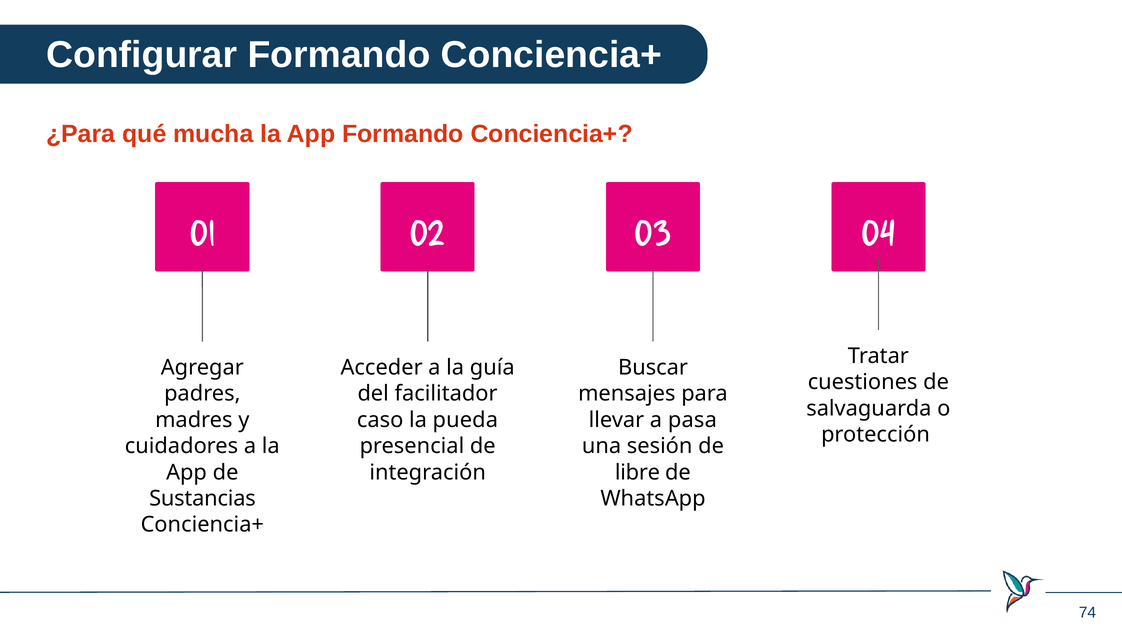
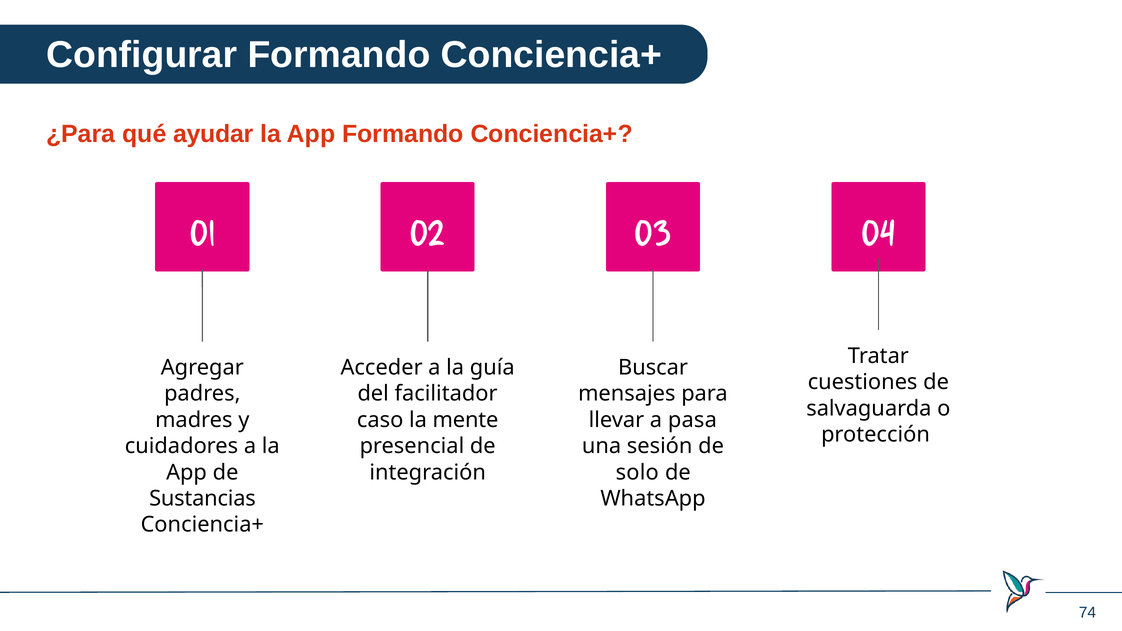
mucha: mucha -> ayudar
pueda: pueda -> mente
libre: libre -> solo
